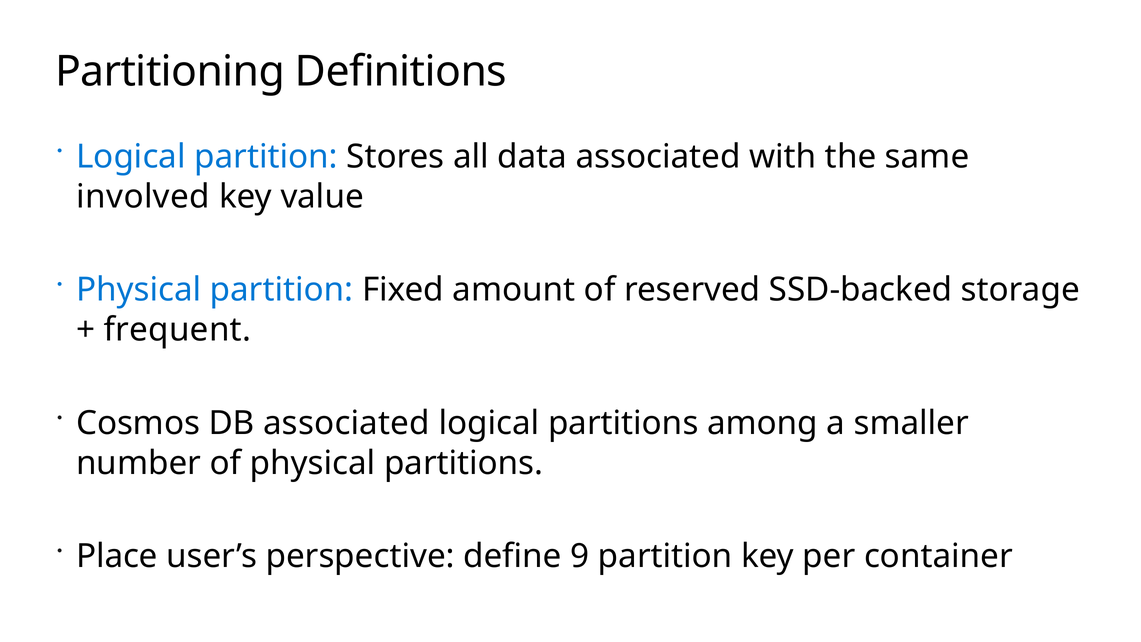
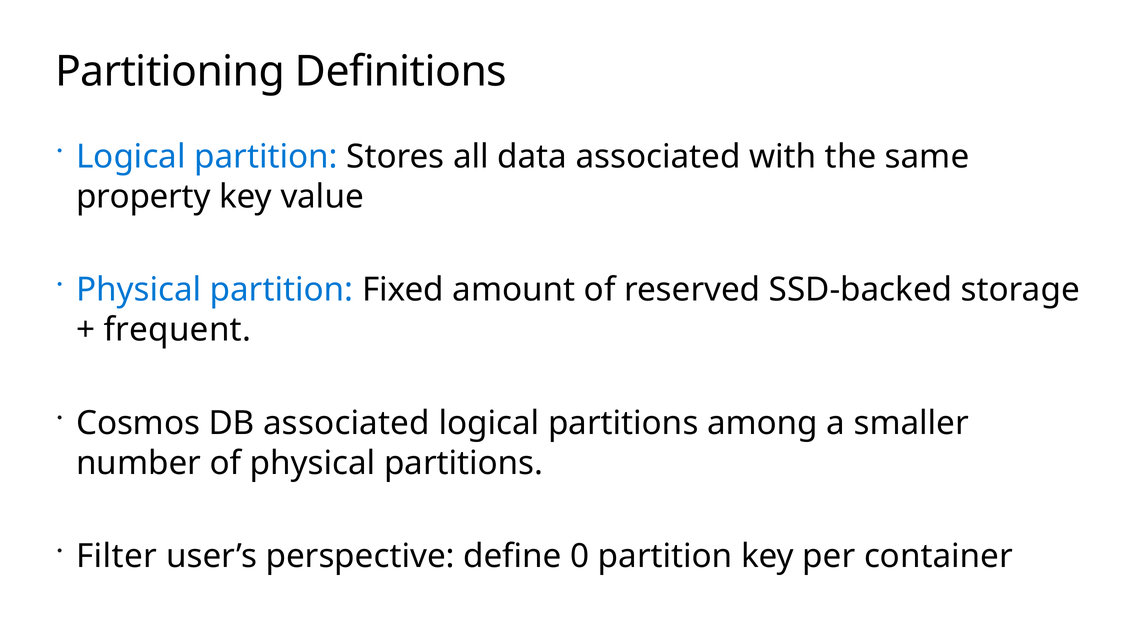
involved: involved -> property
Place: Place -> Filter
9: 9 -> 0
